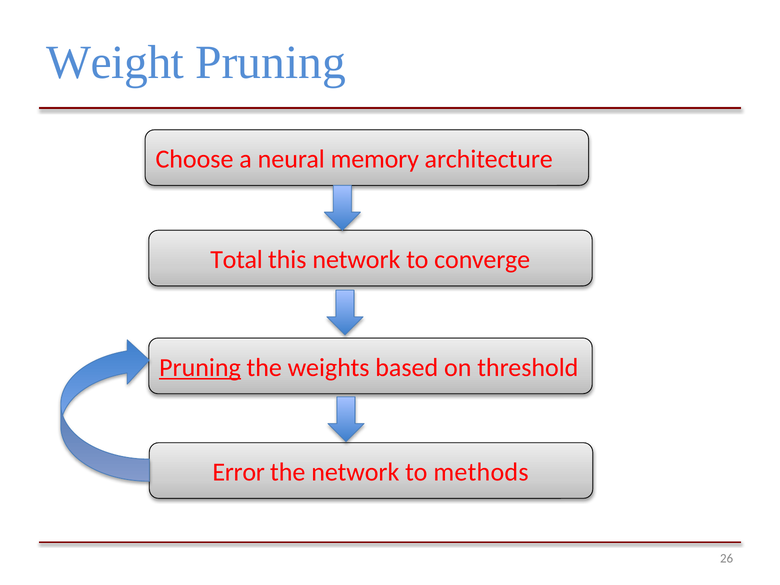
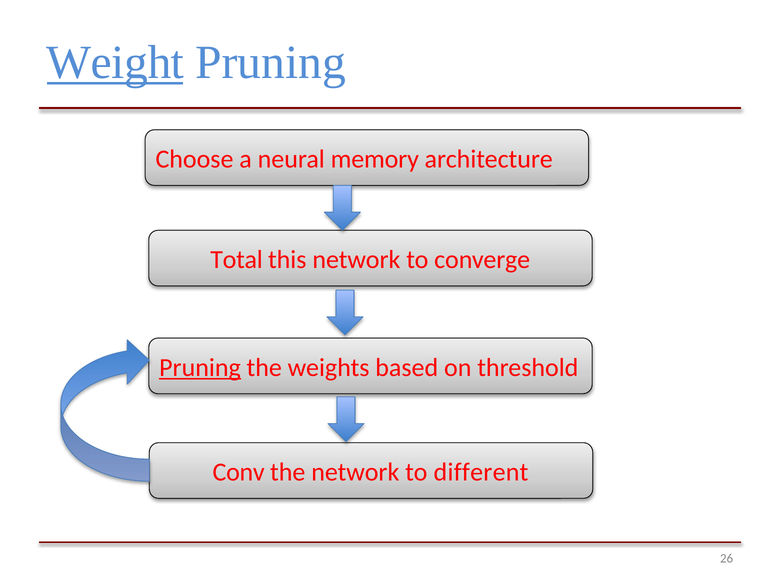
Weight underline: none -> present
Error: Error -> Conv
methods: methods -> different
